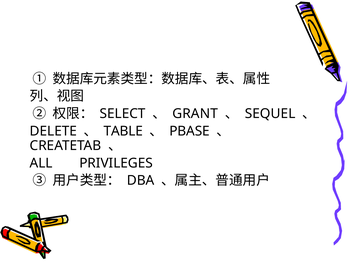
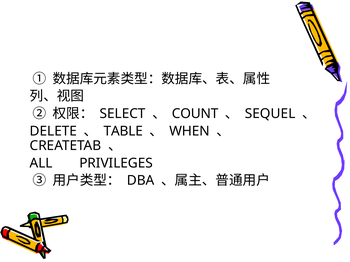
GRANT: GRANT -> COUNT
PBASE: PBASE -> WHEN
